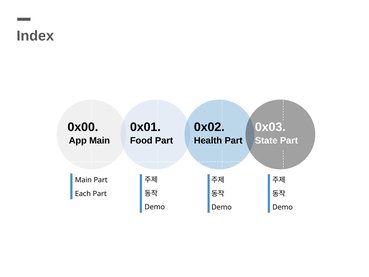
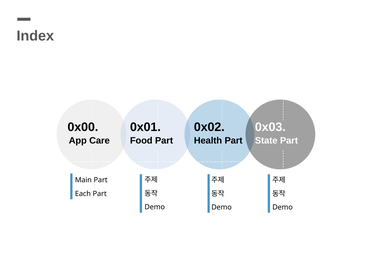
App Main: Main -> Care
